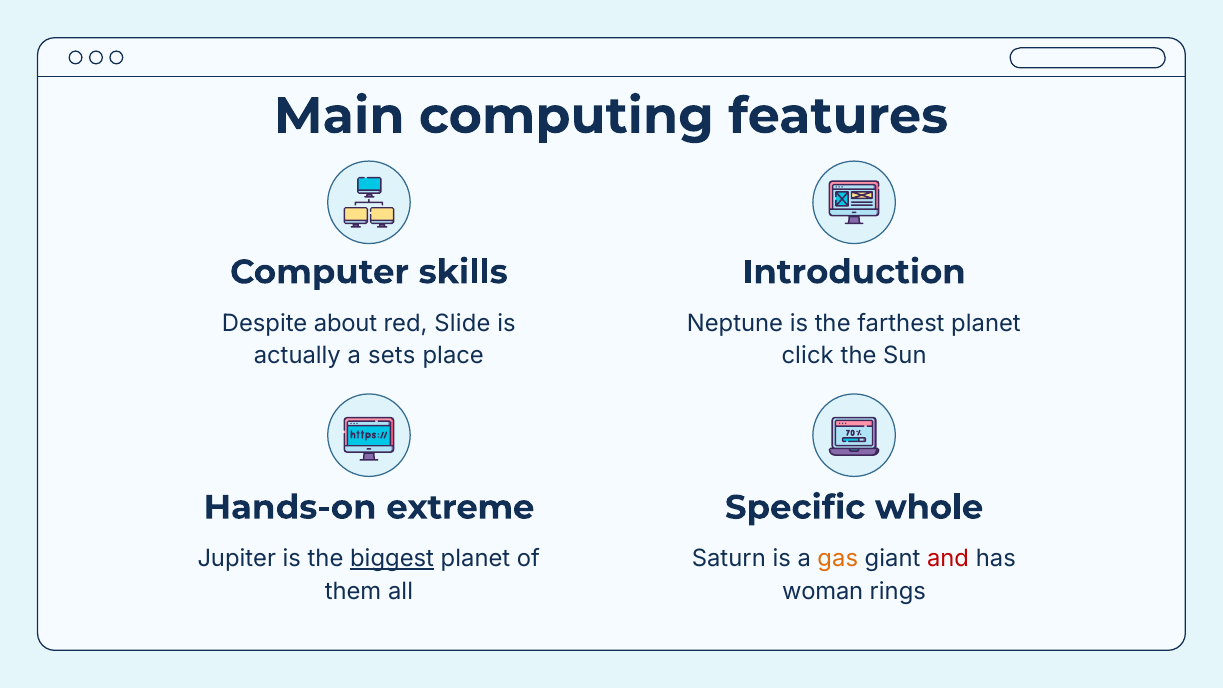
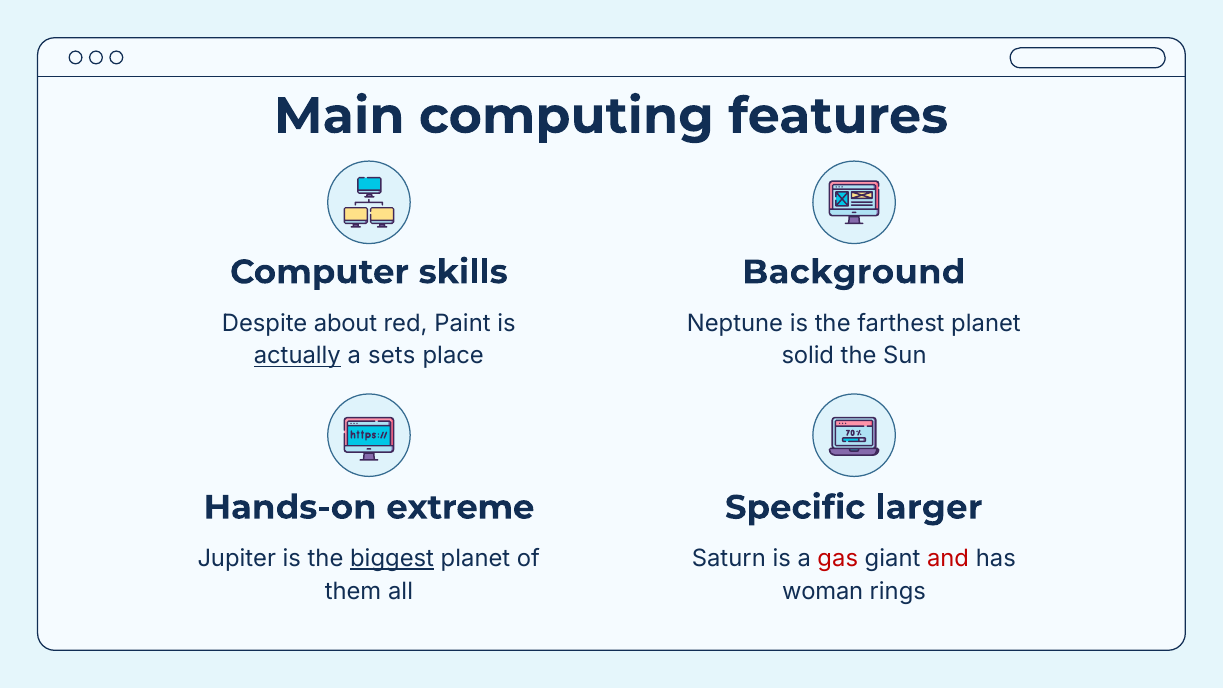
Introduction: Introduction -> Background
Slide: Slide -> Paint
actually underline: none -> present
click: click -> solid
whole: whole -> larger
gas colour: orange -> red
